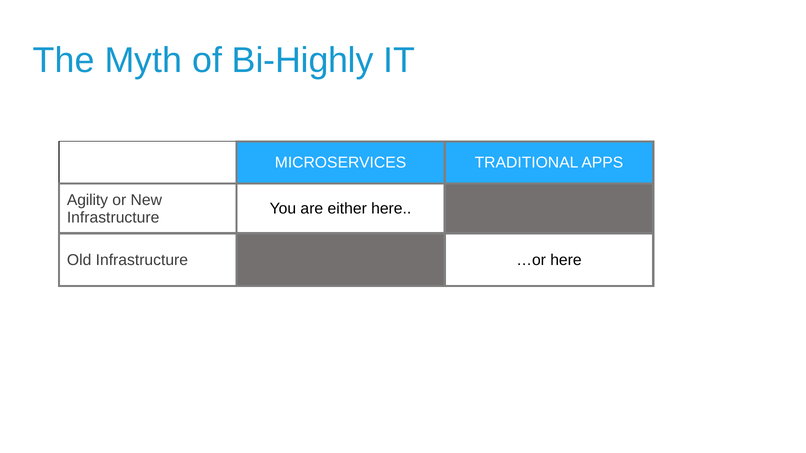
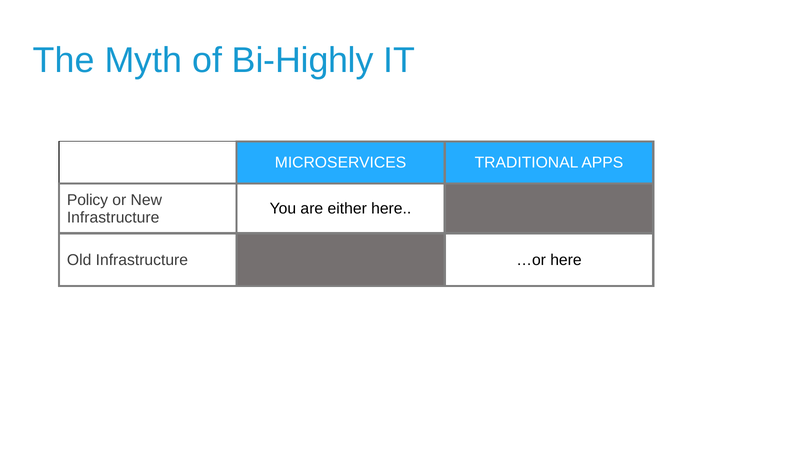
Agility: Agility -> Policy
